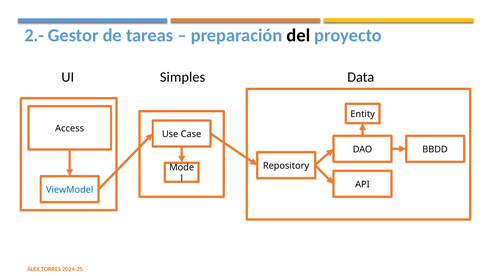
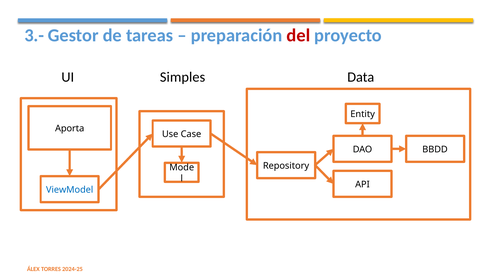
2.-: 2.- -> 3.-
del colour: black -> red
Access: Access -> Aporta
